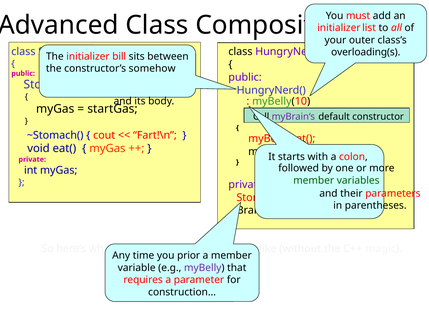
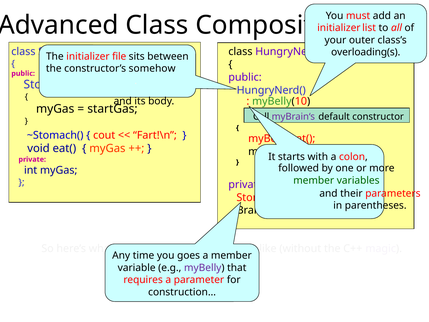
bill: bill -> file
prior: prior -> goes
